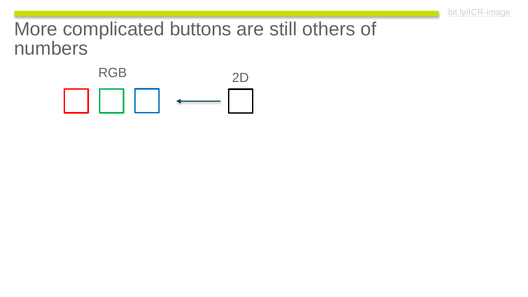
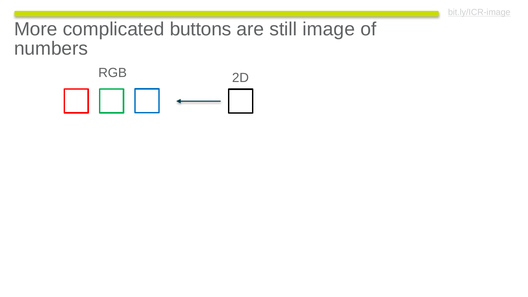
others: others -> image
